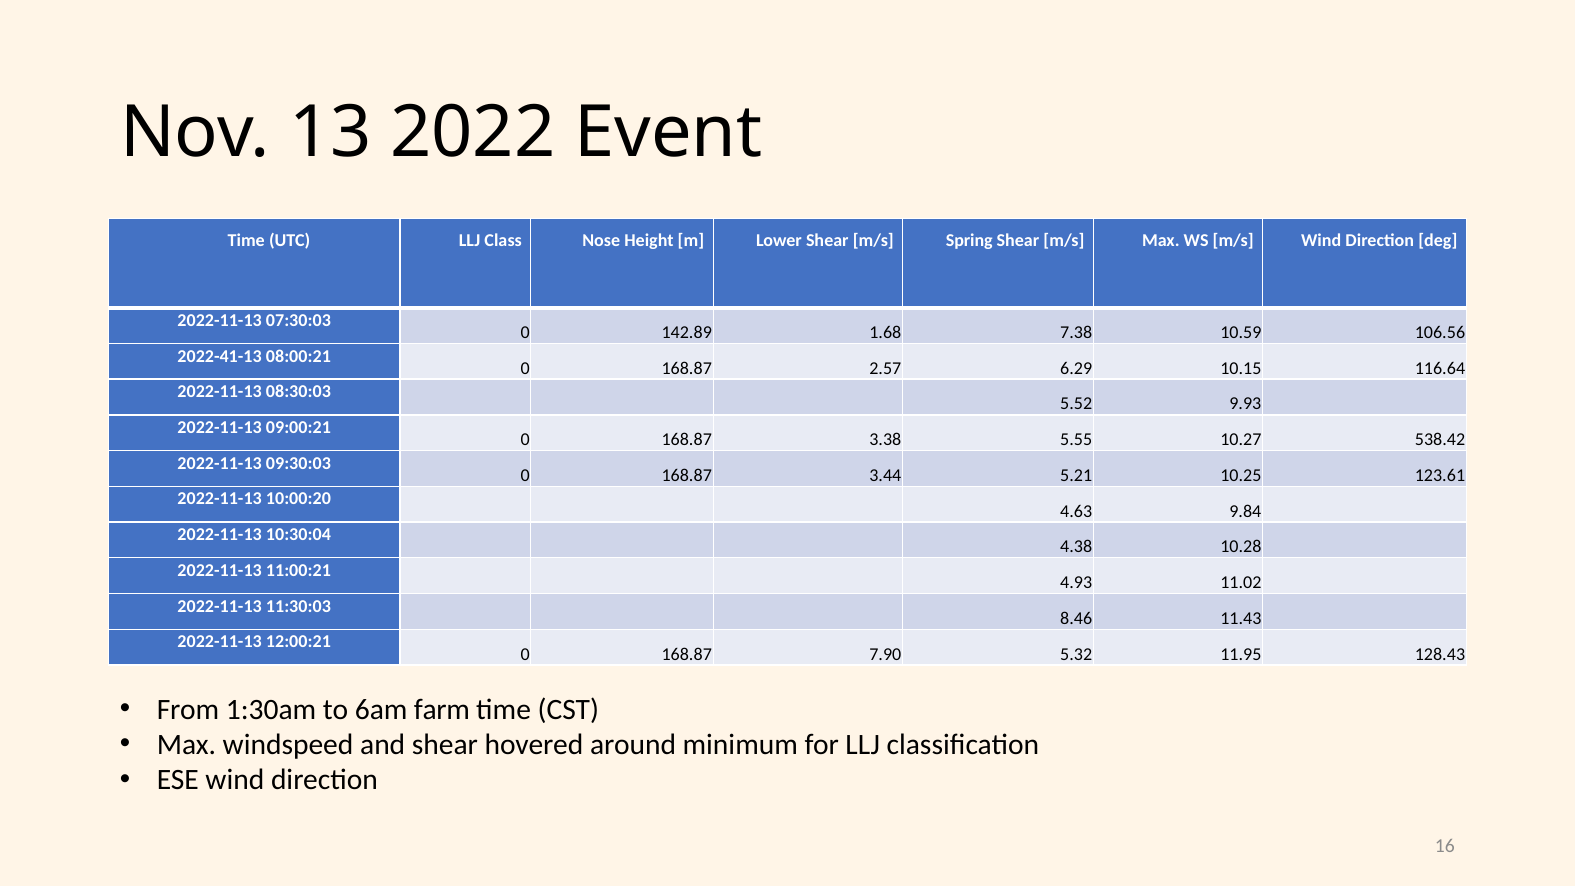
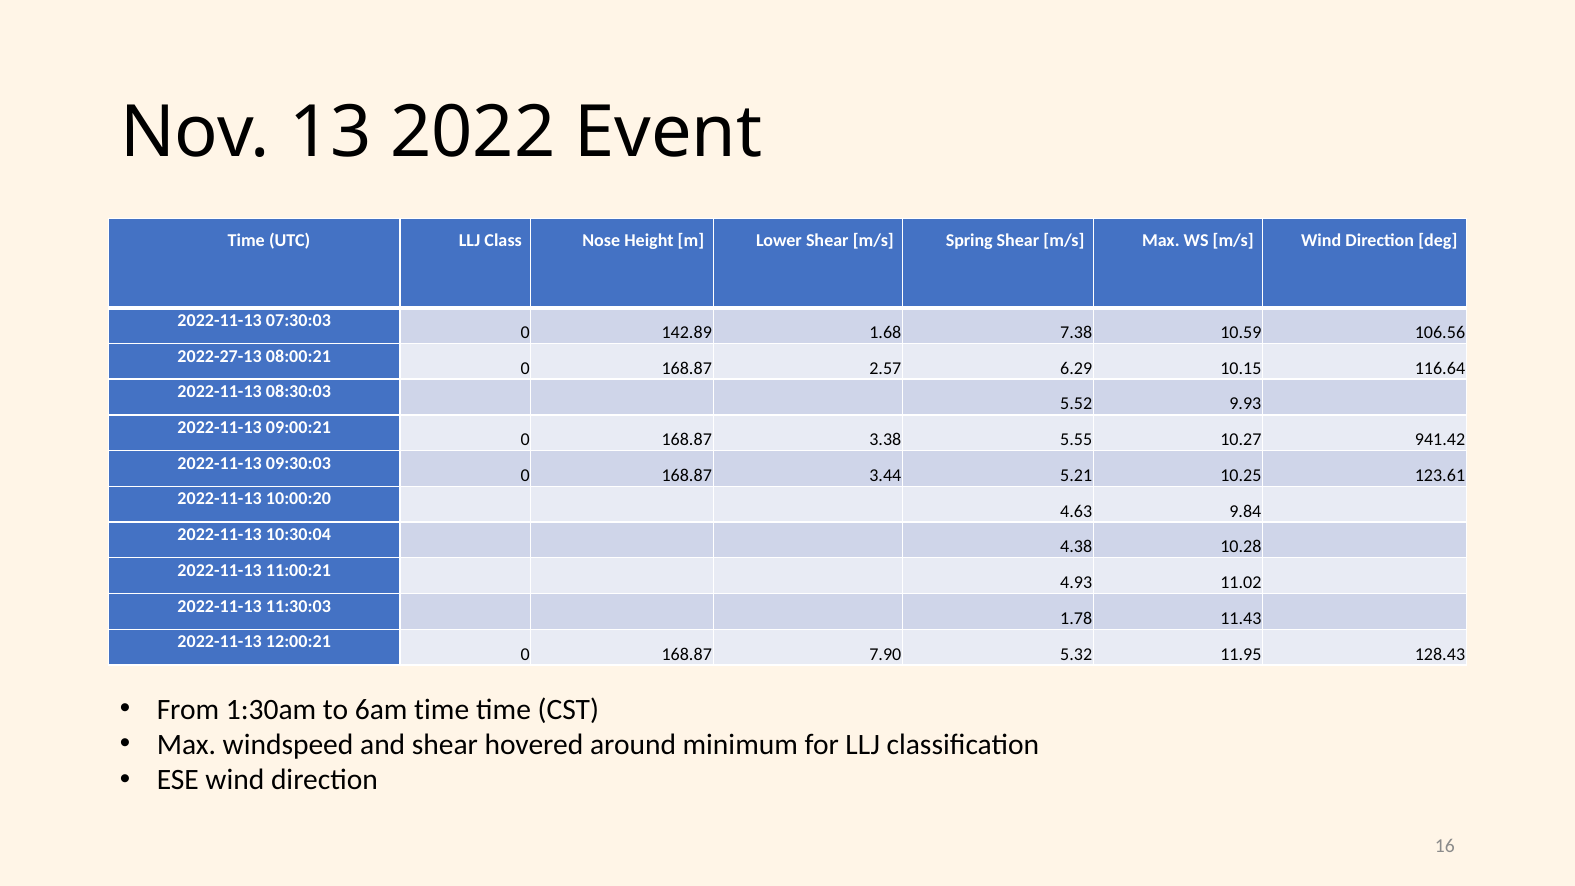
2022-41-13: 2022-41-13 -> 2022-27-13
538.42: 538.42 -> 941.42
8.46: 8.46 -> 1.78
6am farm: farm -> time
